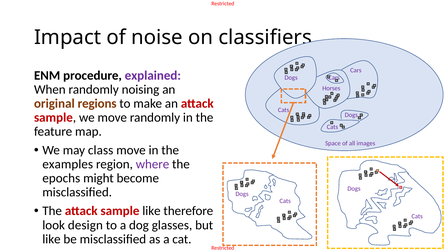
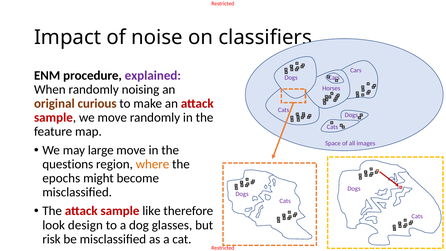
regions: regions -> curious
class: class -> large
examples: examples -> questions
where colour: purple -> orange
like at (51, 239): like -> risk
